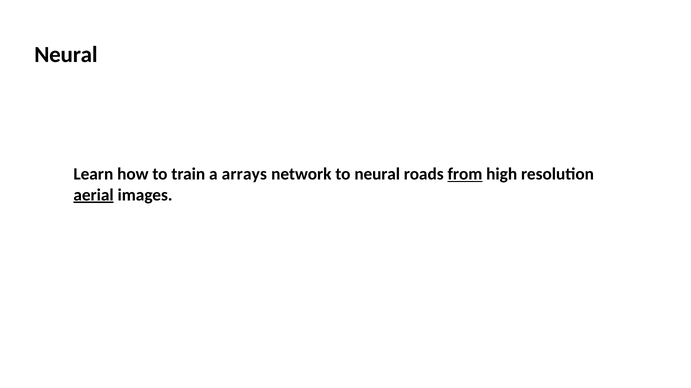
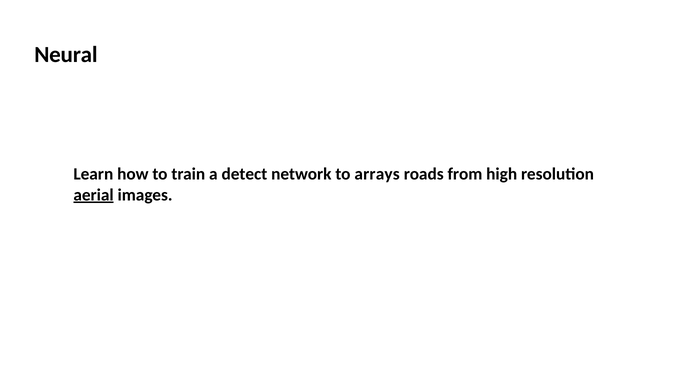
arrays: arrays -> detect
to neural: neural -> arrays
from underline: present -> none
